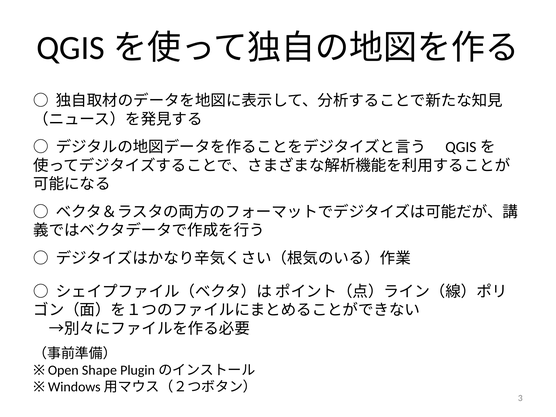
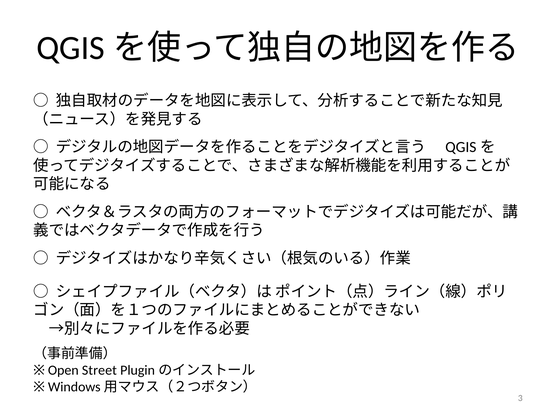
Shape: Shape -> Street
